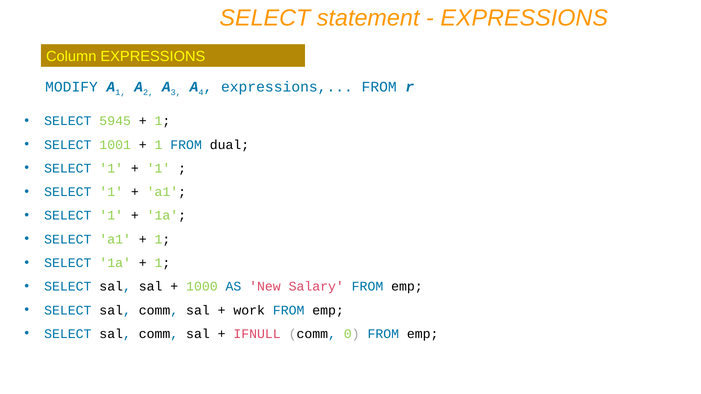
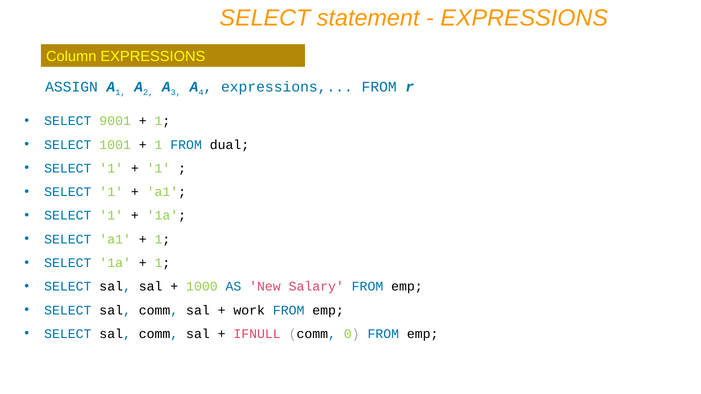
MODIFY: MODIFY -> ASSIGN
5945: 5945 -> 9001
